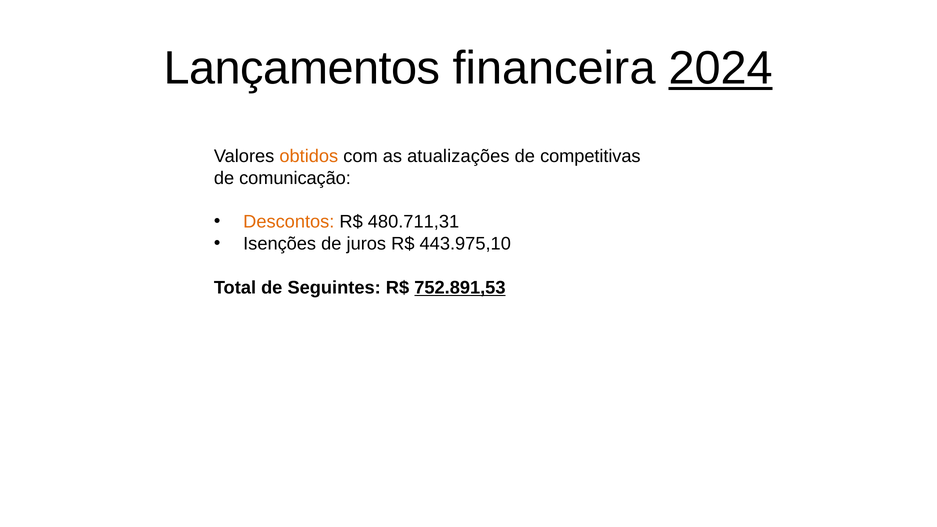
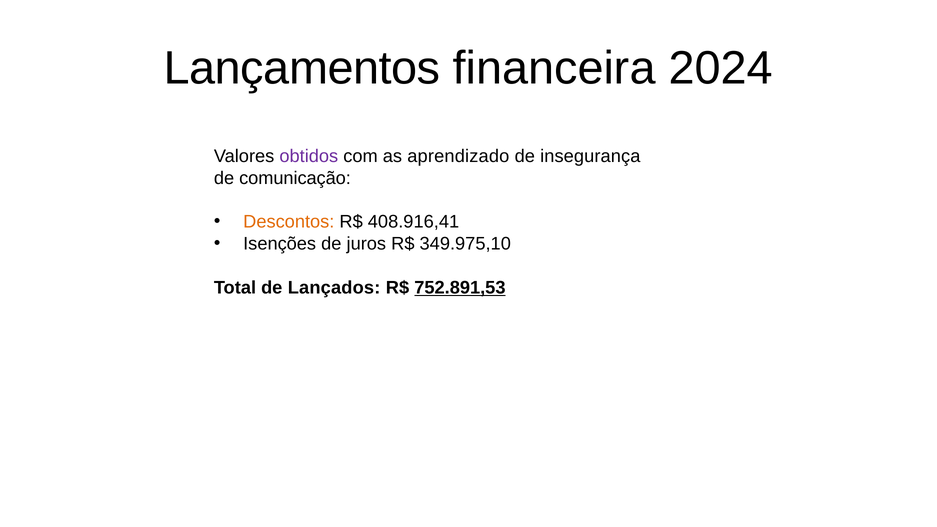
2024 underline: present -> none
obtidos colour: orange -> purple
atualizações: atualizações -> aprendizado
competitivas: competitivas -> insegurança
480.711,31: 480.711,31 -> 408.916,41
443.975,10: 443.975,10 -> 349.975,10
Seguintes: Seguintes -> Lançados
